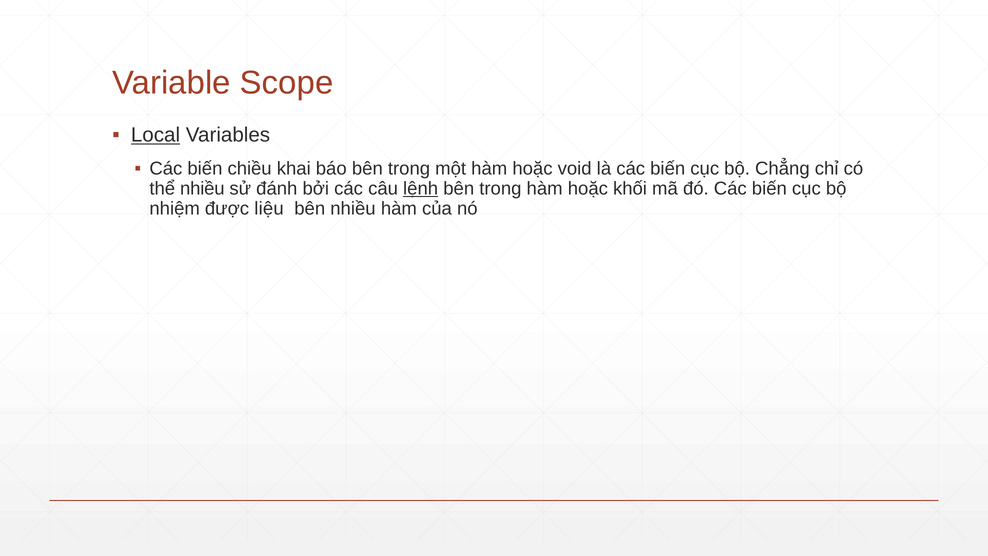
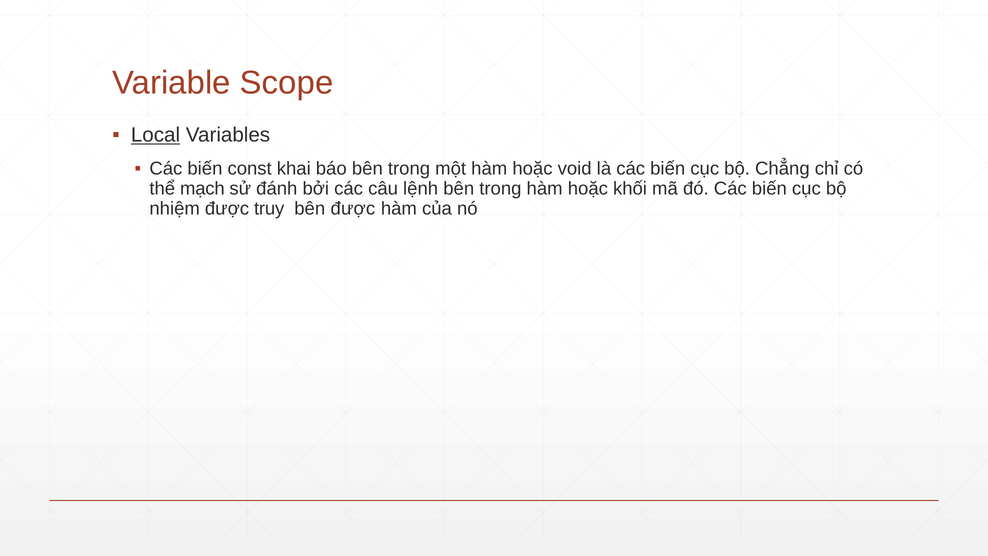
chiều: chiều -> const
thể nhiều: nhiều -> mạch
lệnh underline: present -> none
liệu: liệu -> truy
bên nhiều: nhiều -> được
